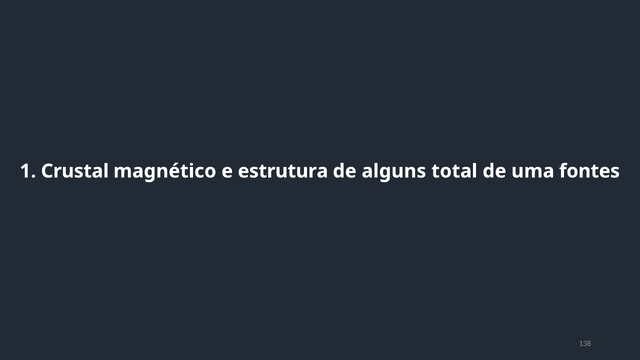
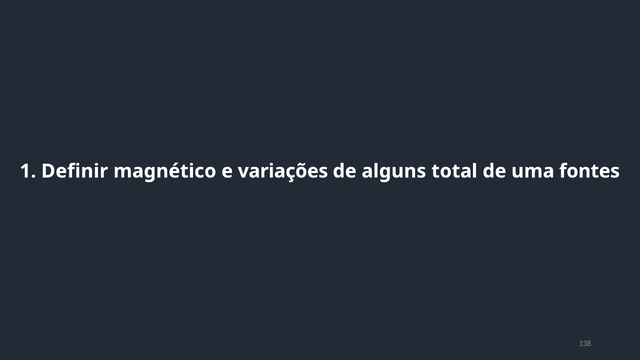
Crustal: Crustal -> Definir
estrutura: estrutura -> variações
